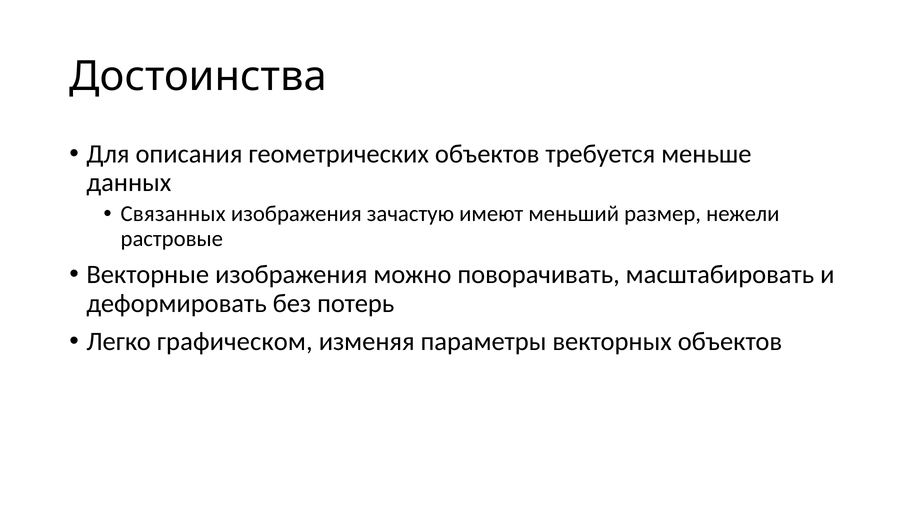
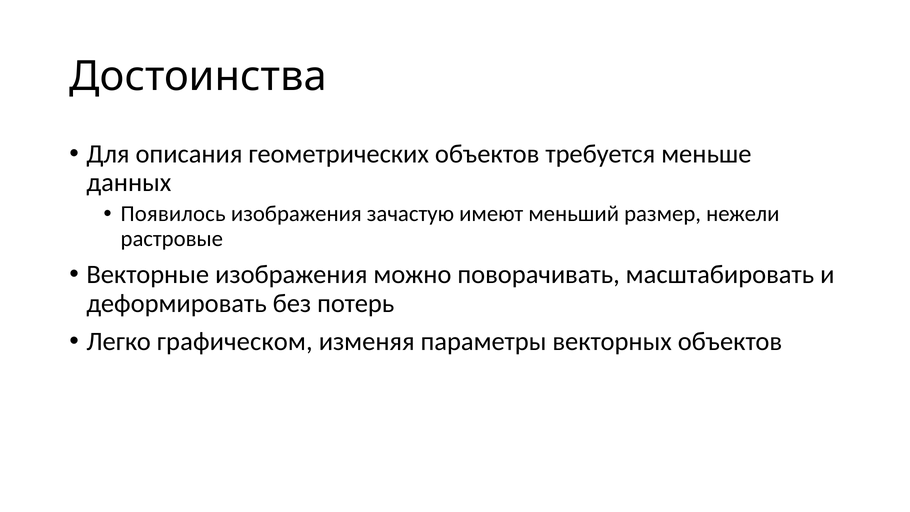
Связанных: Связанных -> Появилось
